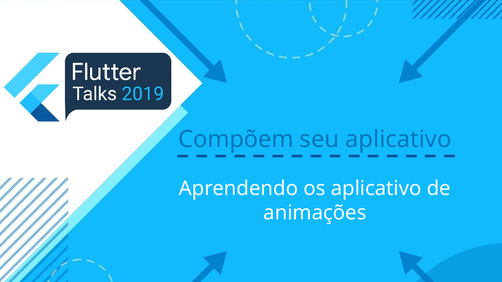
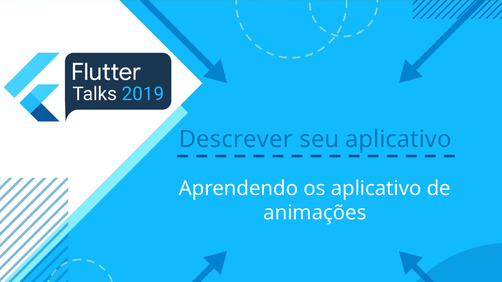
Compõem: Compõem -> Descrever
